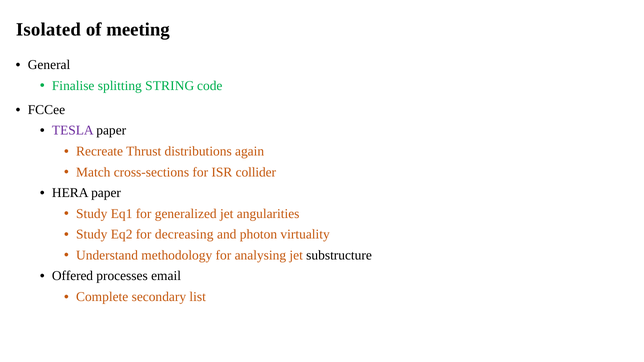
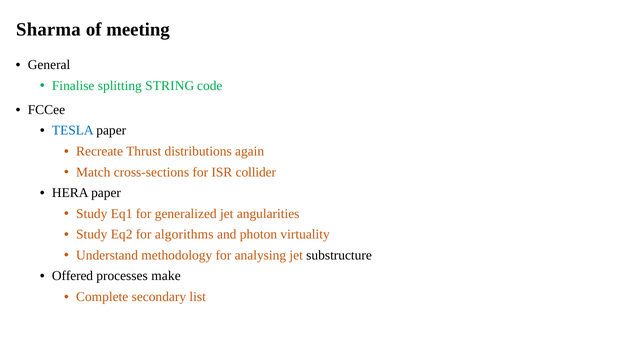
Isolated: Isolated -> Sharma
TESLA colour: purple -> blue
decreasing: decreasing -> algorithms
email: email -> make
